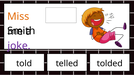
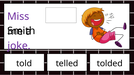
Miss colour: orange -> purple
